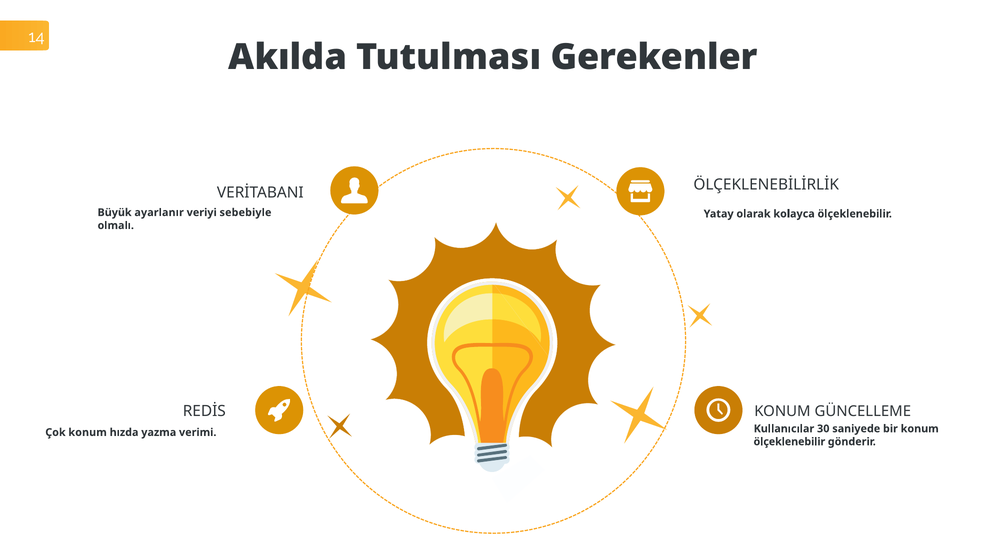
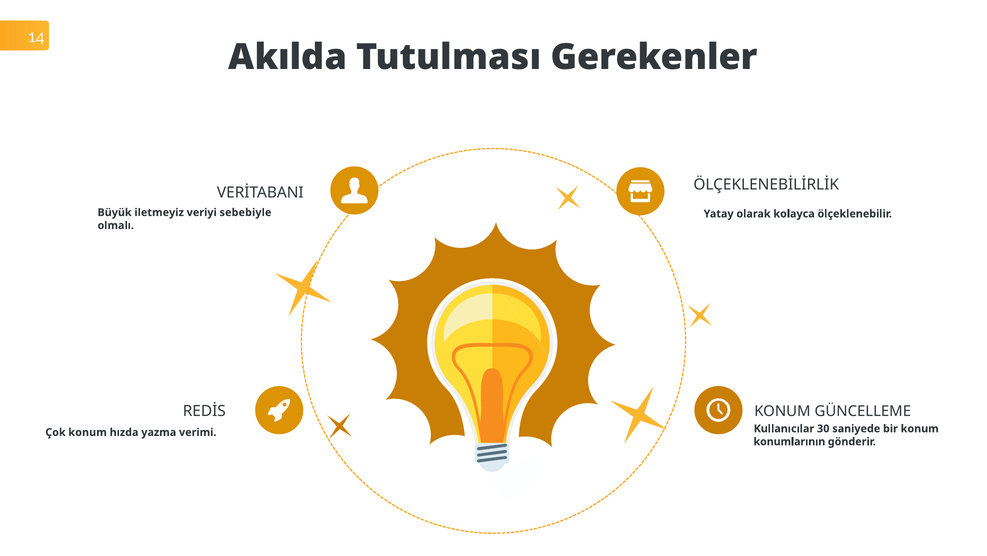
ayarlanır: ayarlanır -> iletmeyiz
ölçeklenebilir at (789, 441): ölçeklenebilir -> konumlarının
